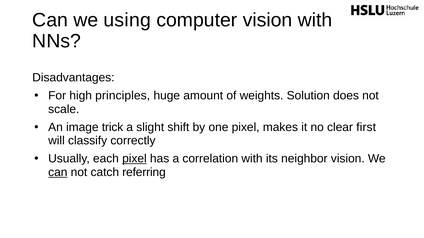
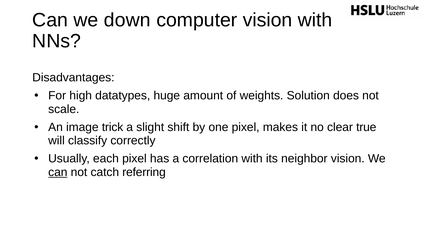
using: using -> down
principles: principles -> datatypes
first: first -> true
pixel at (134, 159) underline: present -> none
